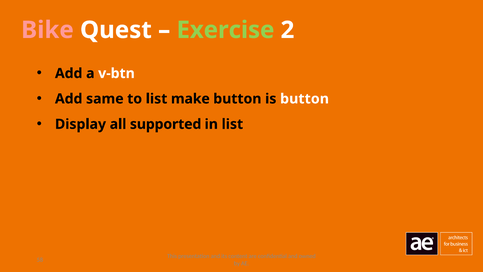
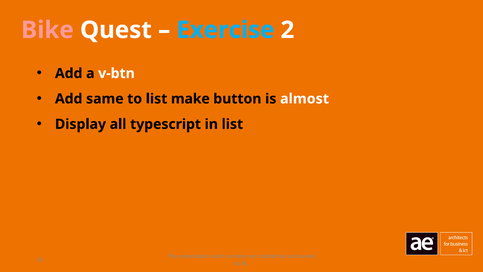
Exercise colour: light green -> light blue
is button: button -> almost
supported: supported -> typescript
